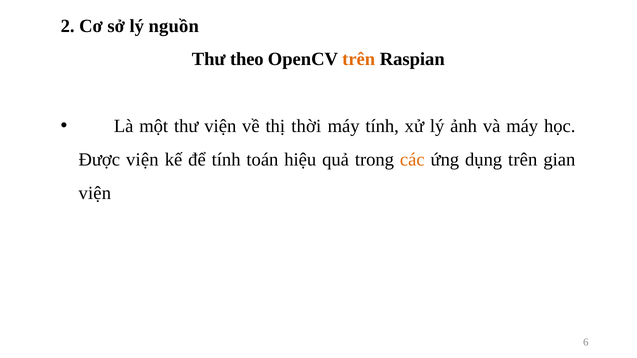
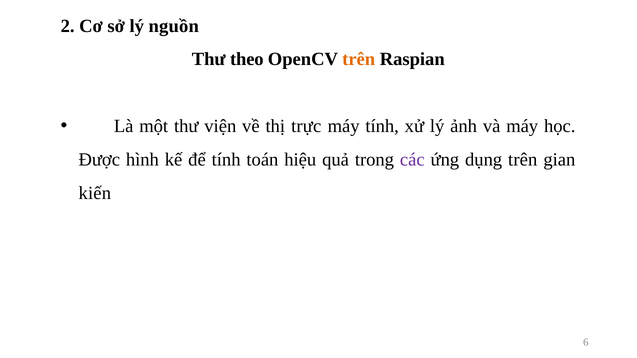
thời: thời -> trực
Được viện: viện -> hình
các colour: orange -> purple
viện at (95, 193): viện -> kiến
